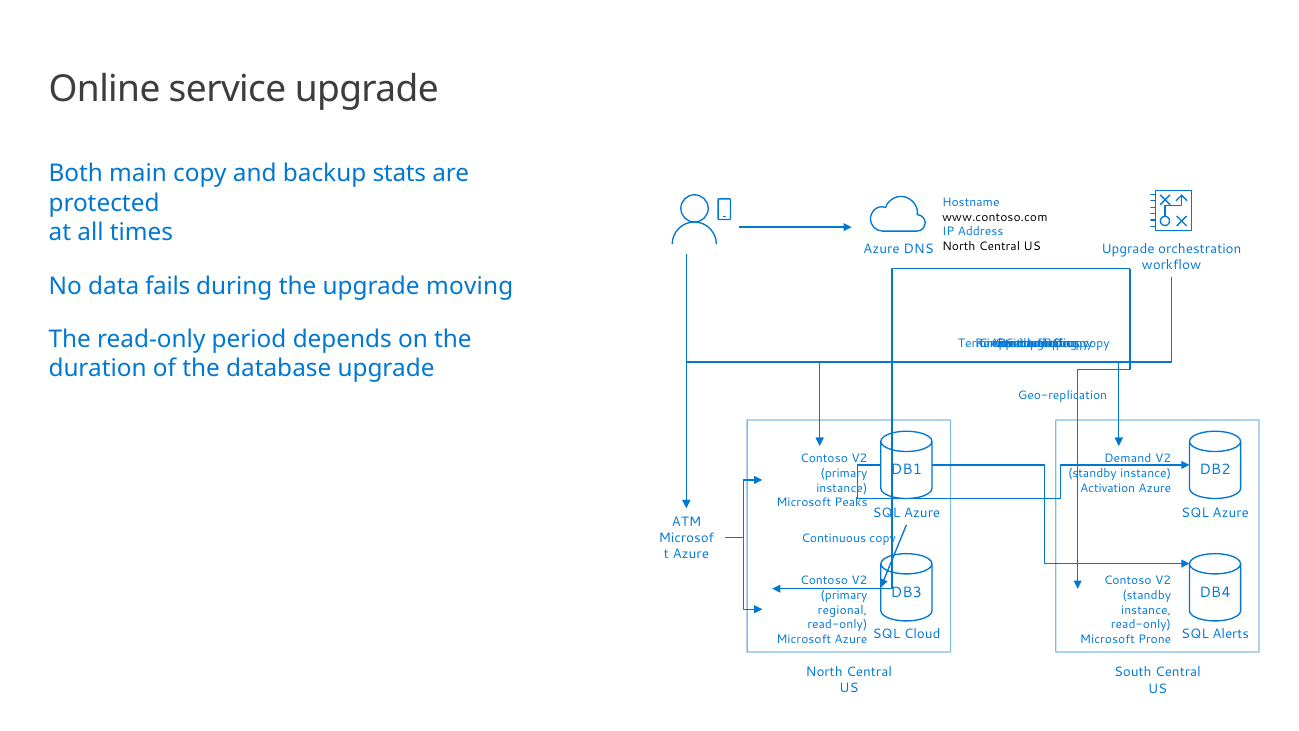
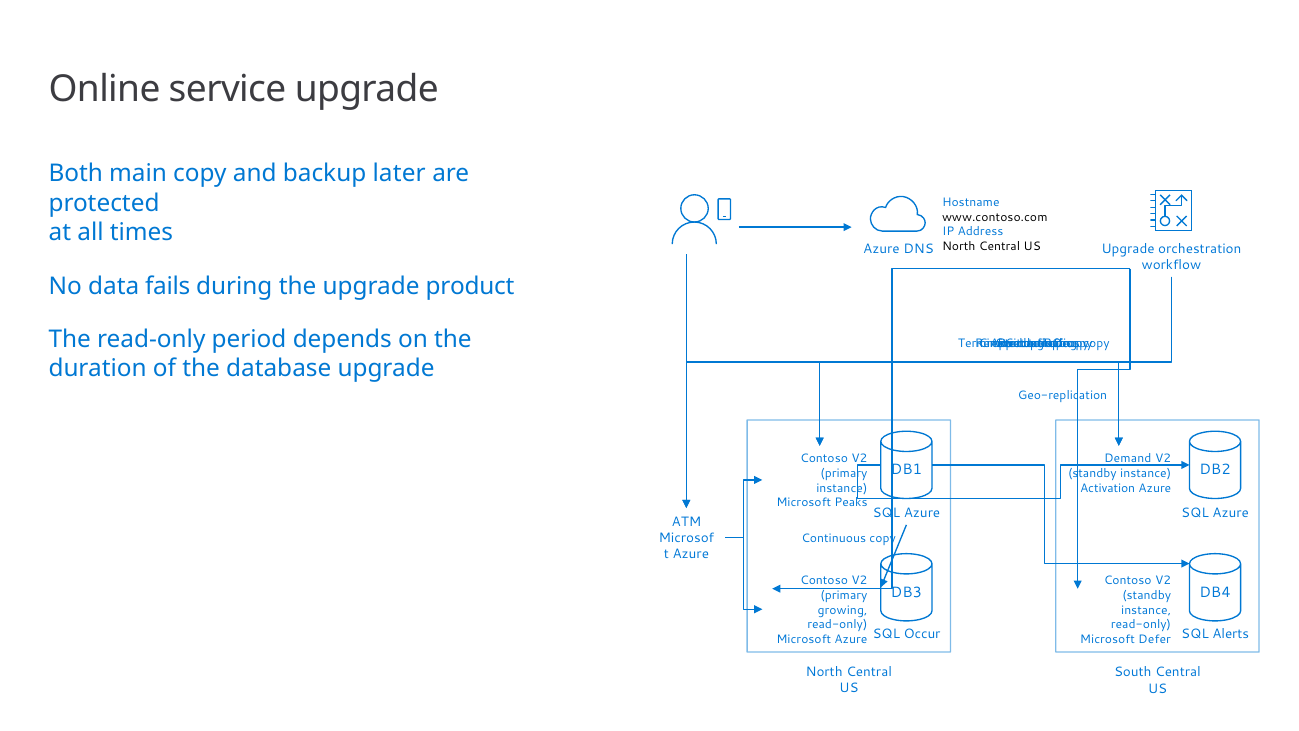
stats: stats -> later
moving: moving -> product
regional: regional -> growing
Cloud: Cloud -> Occur
Prone: Prone -> Defer
